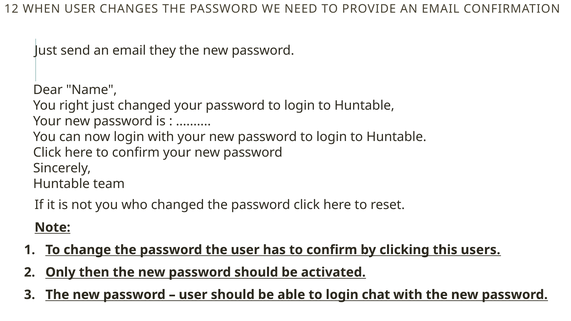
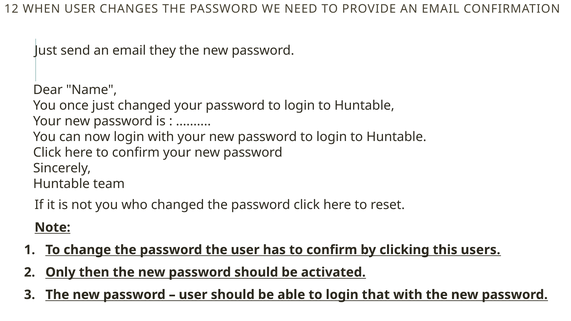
right: right -> once
chat: chat -> that
